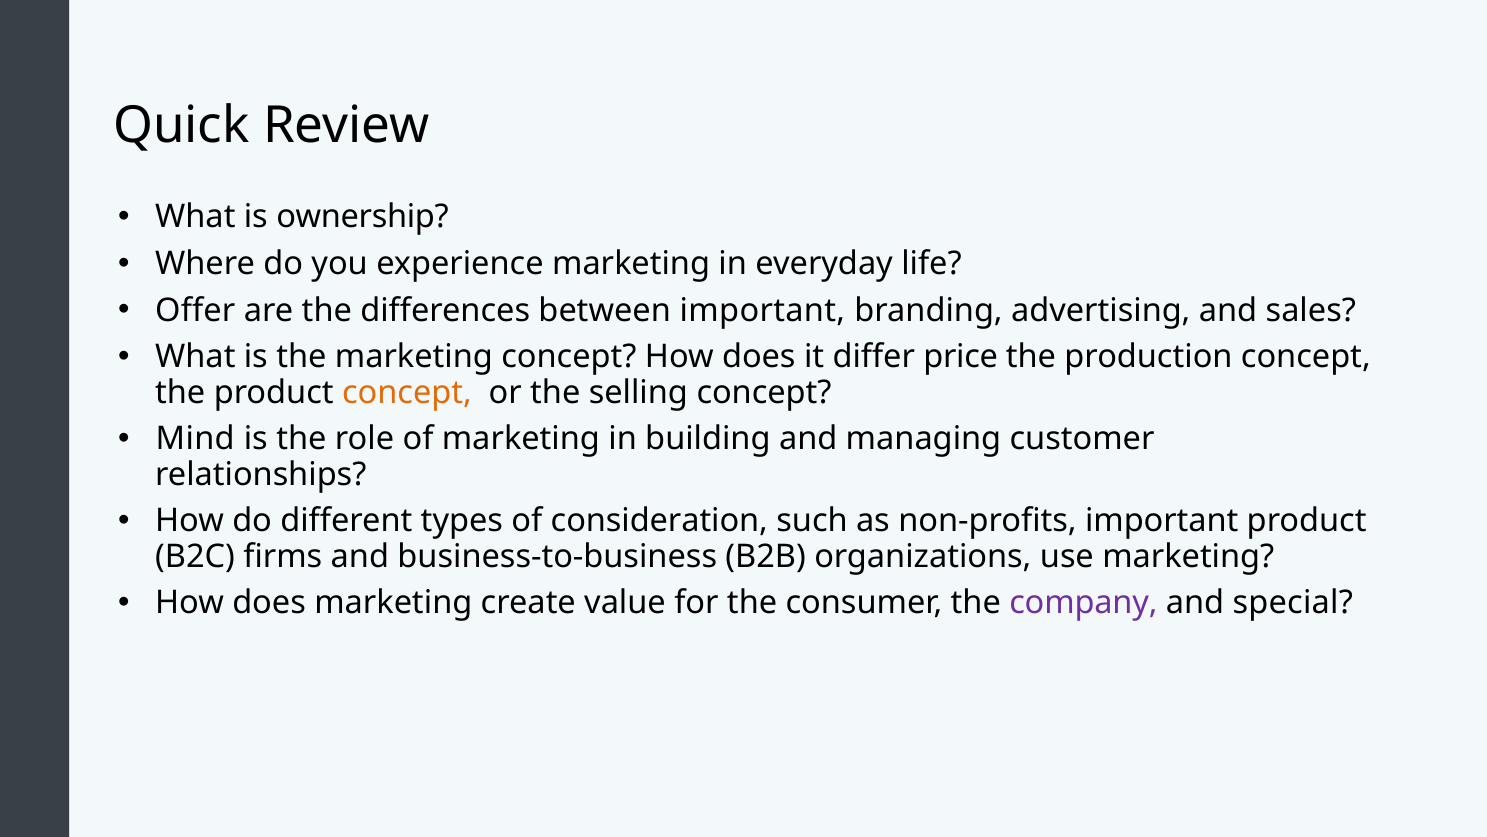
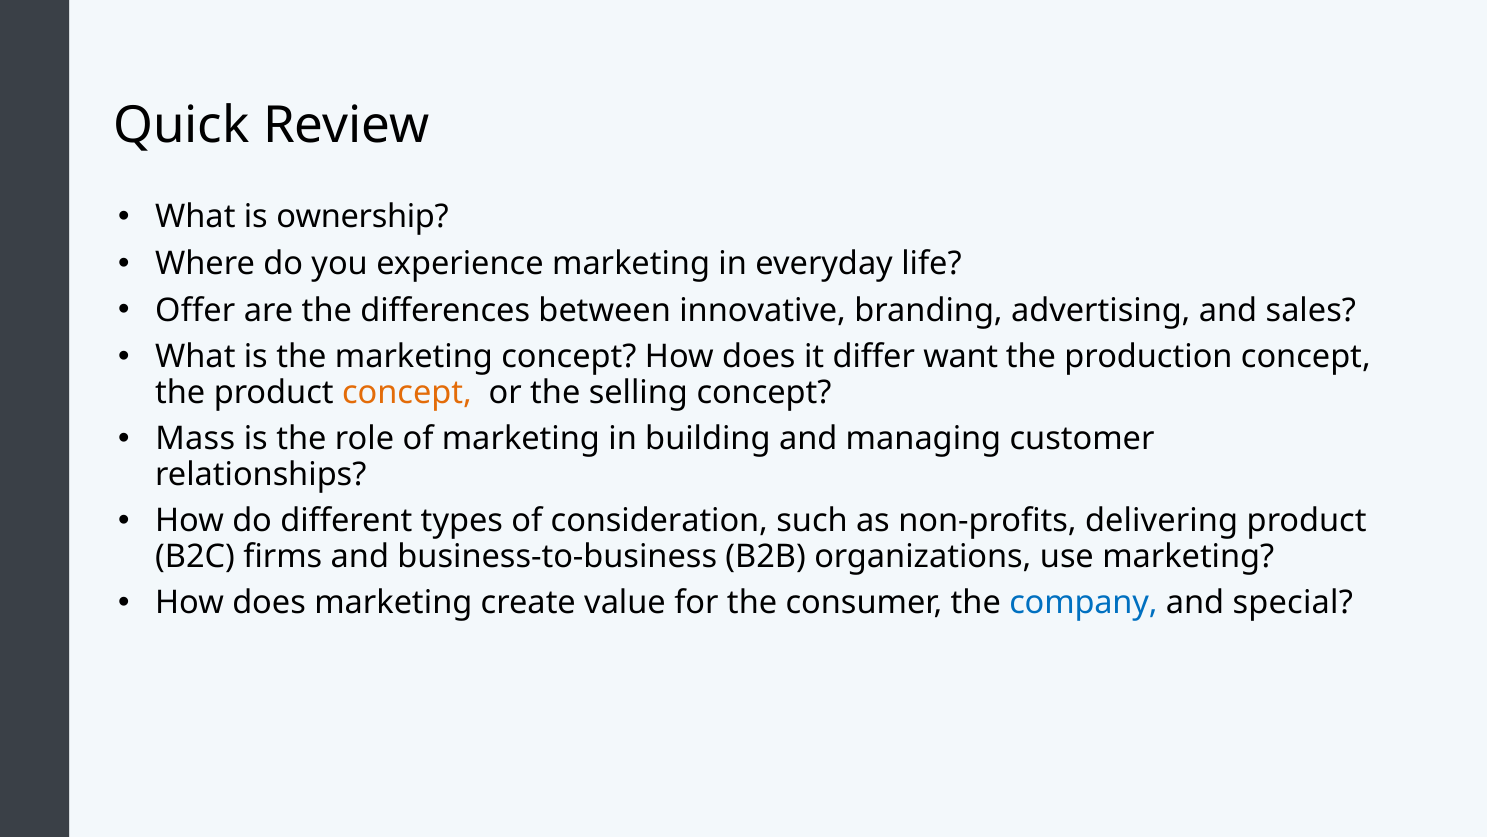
between important: important -> innovative
price: price -> want
Mind: Mind -> Mass
non-profits important: important -> delivering
company colour: purple -> blue
